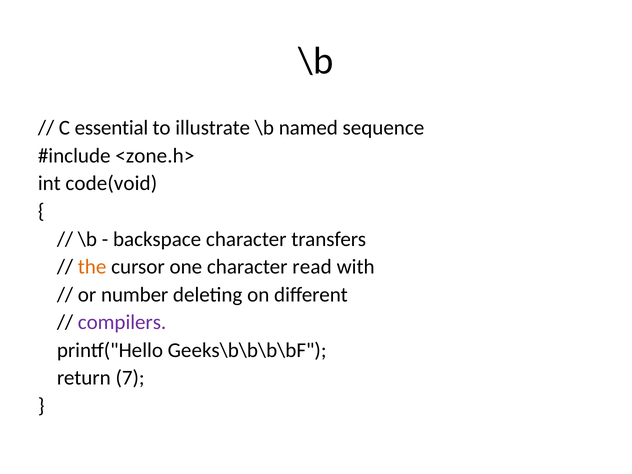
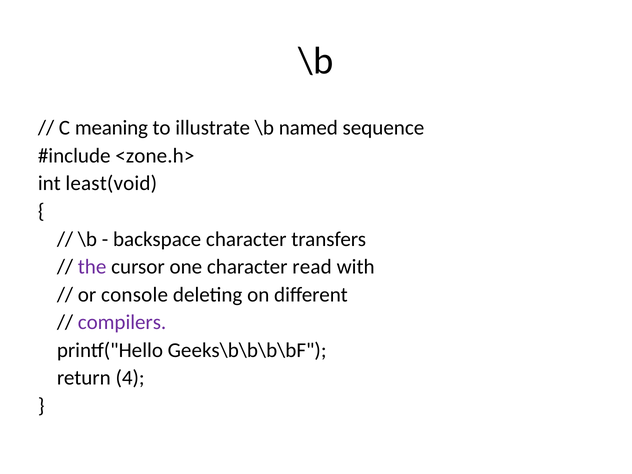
essential: essential -> meaning
code(void: code(void -> least(void
the colour: orange -> purple
number: number -> console
7: 7 -> 4
